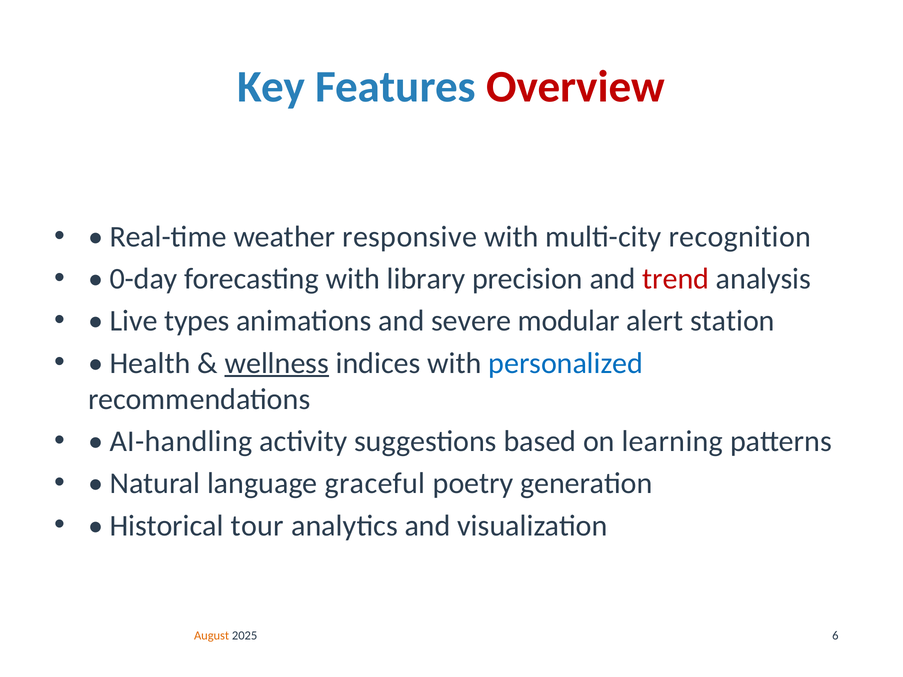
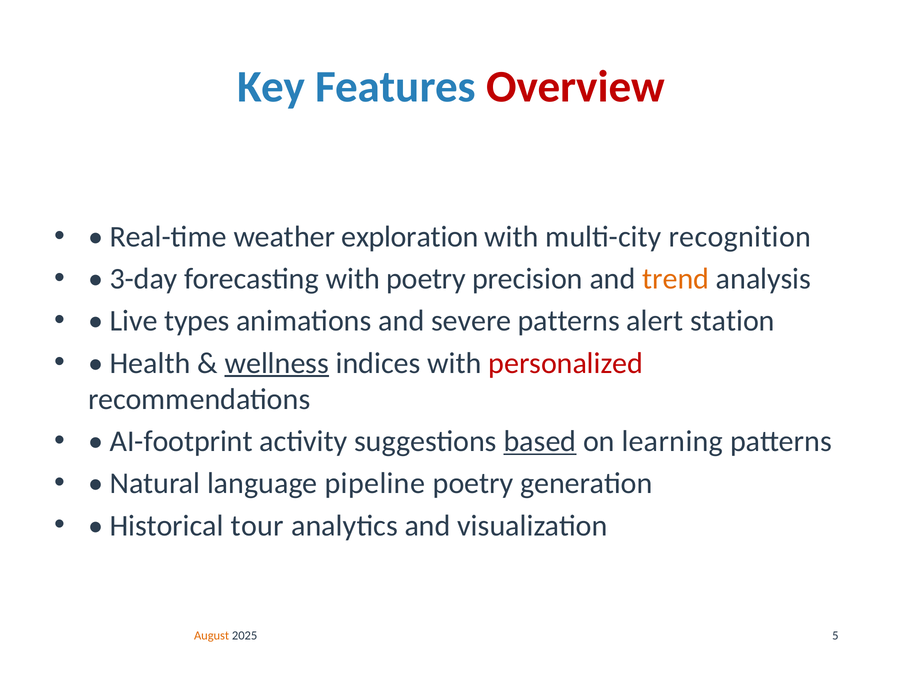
responsive: responsive -> exploration
0-day: 0-day -> 3-day
with library: library -> poetry
trend colour: red -> orange
severe modular: modular -> patterns
personalized colour: blue -> red
AI-handling: AI-handling -> AI-footprint
based underline: none -> present
graceful: graceful -> pipeline
6: 6 -> 5
